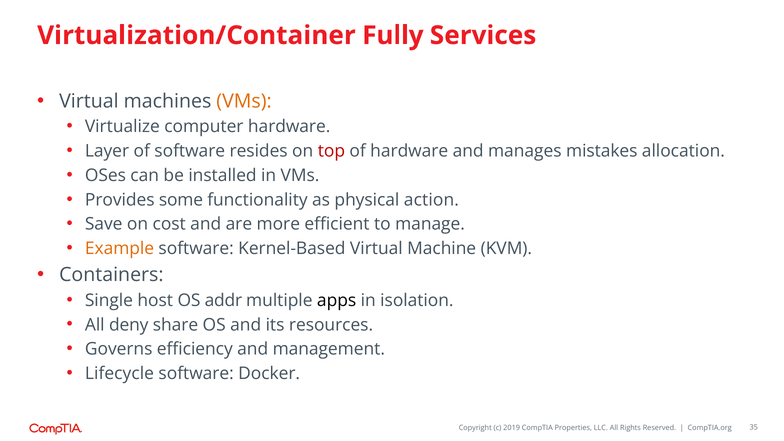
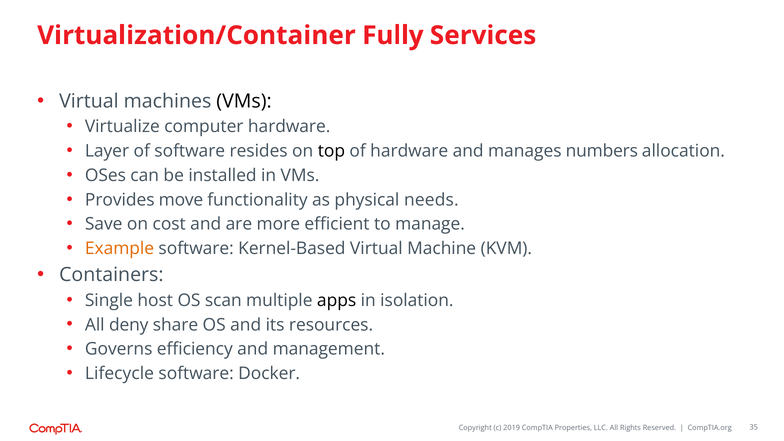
VMs at (244, 101) colour: orange -> black
top colour: red -> black
mistakes: mistakes -> numbers
some: some -> move
action: action -> needs
addr: addr -> scan
